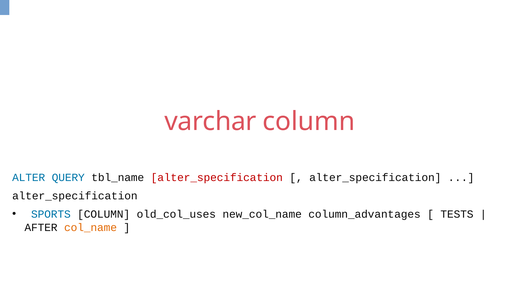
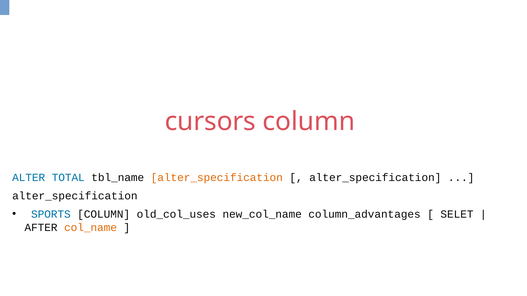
varchar: varchar -> cursors
QUERY: QUERY -> TOTAL
alter_specification at (217, 178) colour: red -> orange
TESTS: TESTS -> SELET
